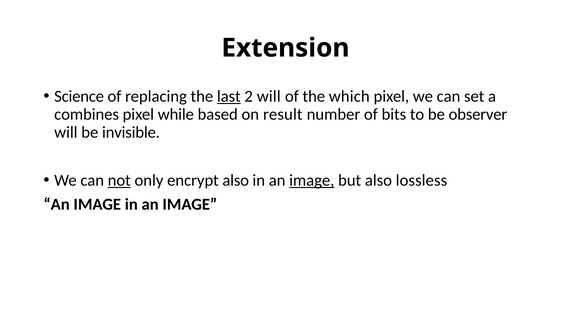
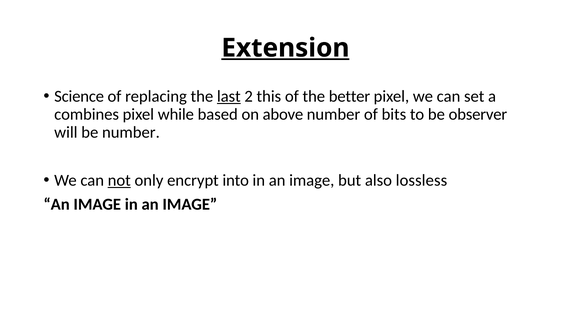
Extension underline: none -> present
2 will: will -> this
which: which -> better
result: result -> above
be invisible: invisible -> number
encrypt also: also -> into
image at (312, 180) underline: present -> none
